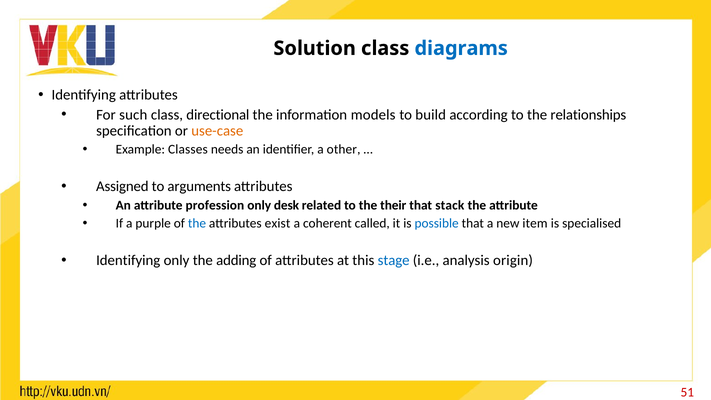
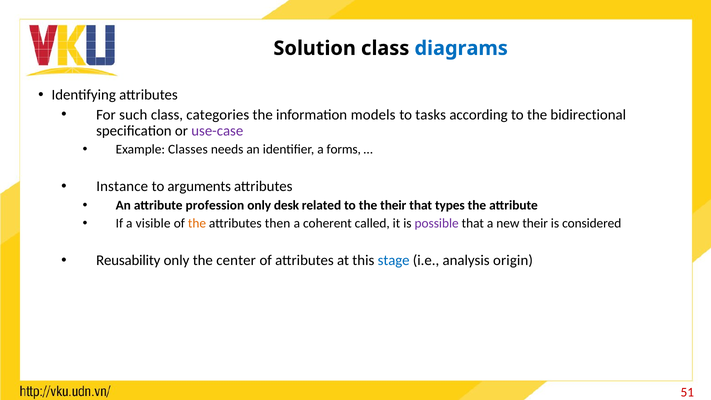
directional: directional -> categories
build: build -> tasks
relationships: relationships -> bidirectional
use-case colour: orange -> purple
other: other -> forms
Assigned: Assigned -> Instance
stack: stack -> types
purple: purple -> visible
the at (197, 224) colour: blue -> orange
exist: exist -> then
possible colour: blue -> purple
new item: item -> their
specialised: specialised -> considered
Identifying at (128, 260): Identifying -> Reusability
adding: adding -> center
